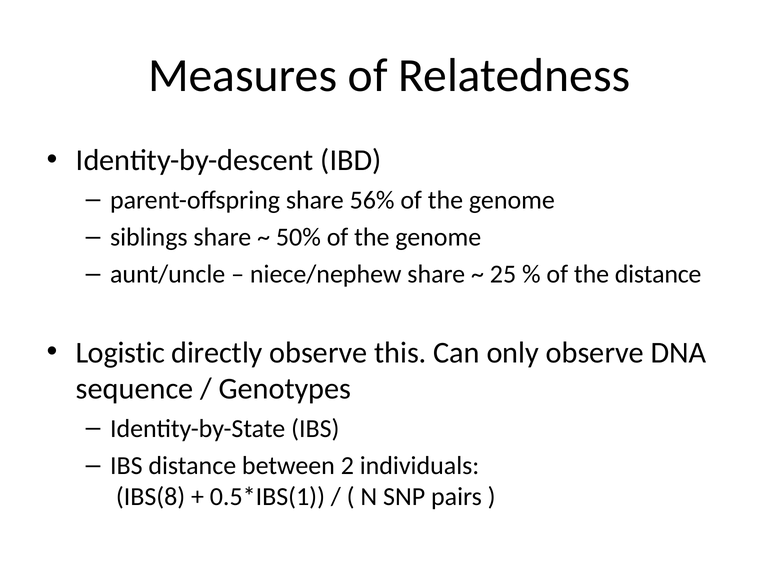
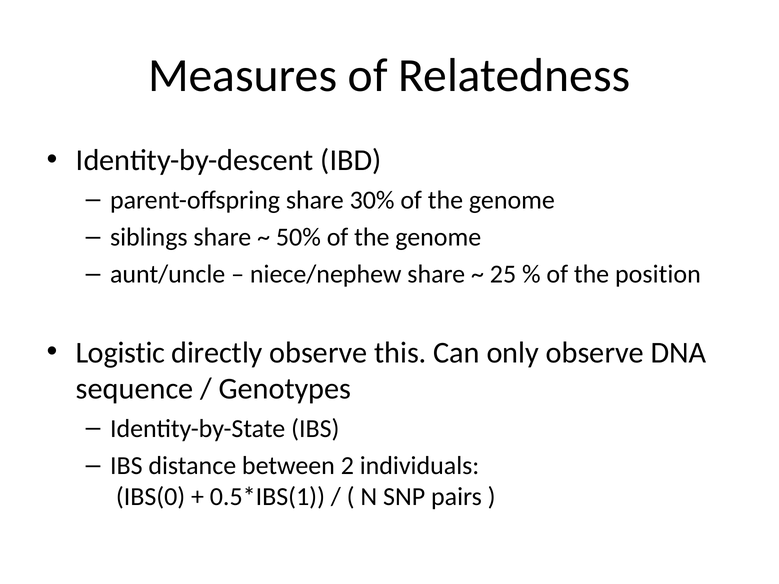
56%: 56% -> 30%
the distance: distance -> position
IBS(8: IBS(8 -> IBS(0
